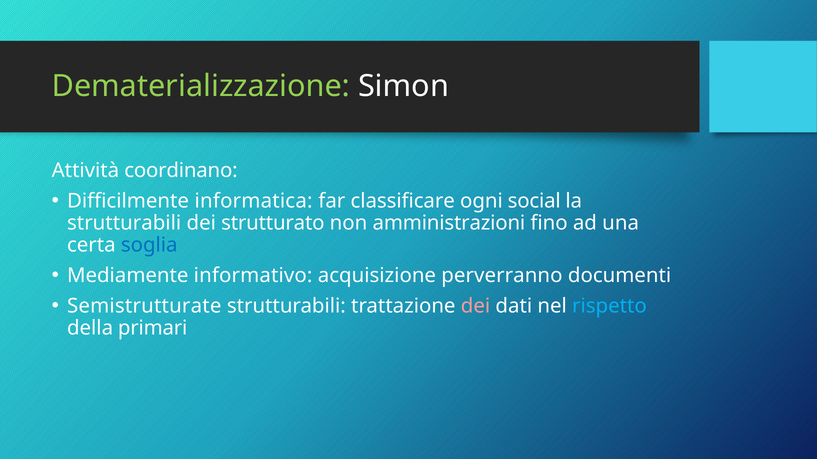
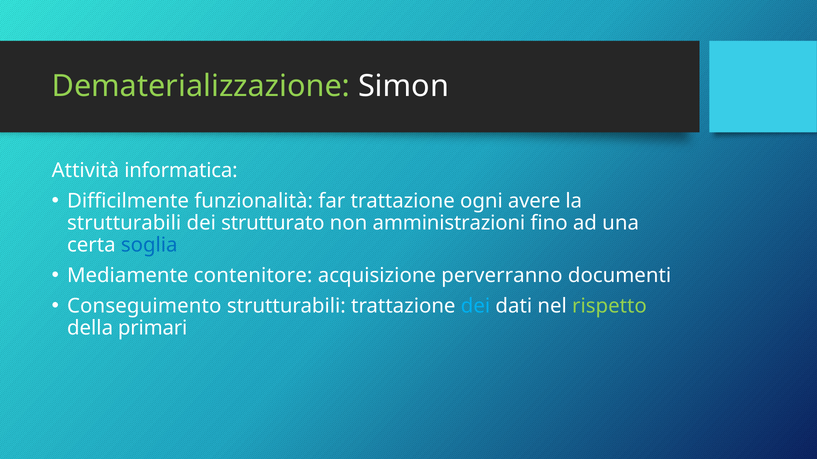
coordinano: coordinano -> informatica
informatica: informatica -> funzionalità
far classificare: classificare -> trattazione
social: social -> avere
informativo: informativo -> contenitore
Semistrutturate: Semistrutturate -> Conseguimento
dei at (476, 306) colour: pink -> light blue
rispetto colour: light blue -> light green
